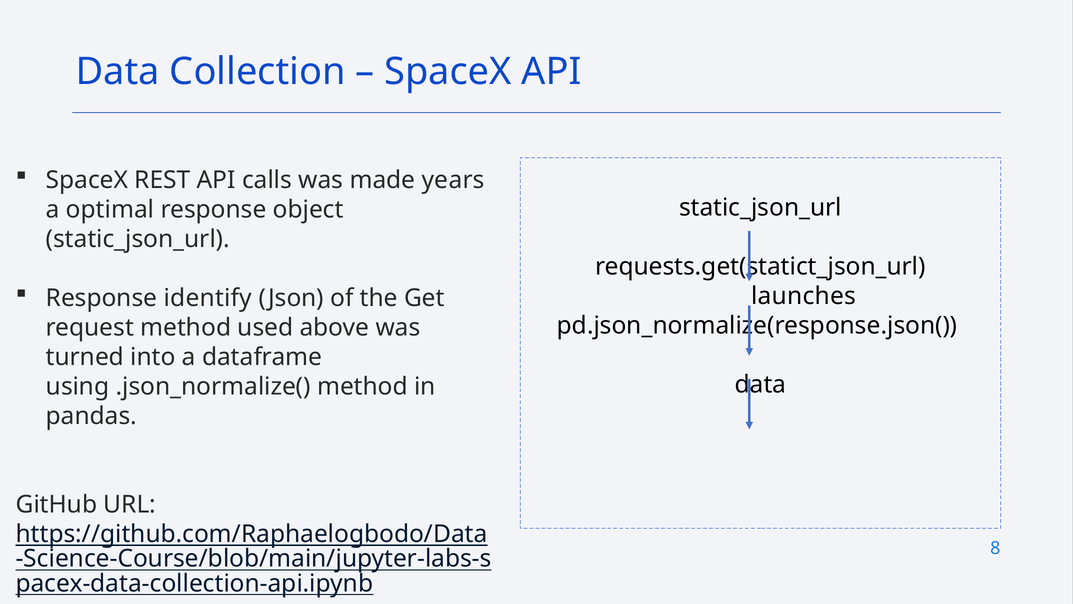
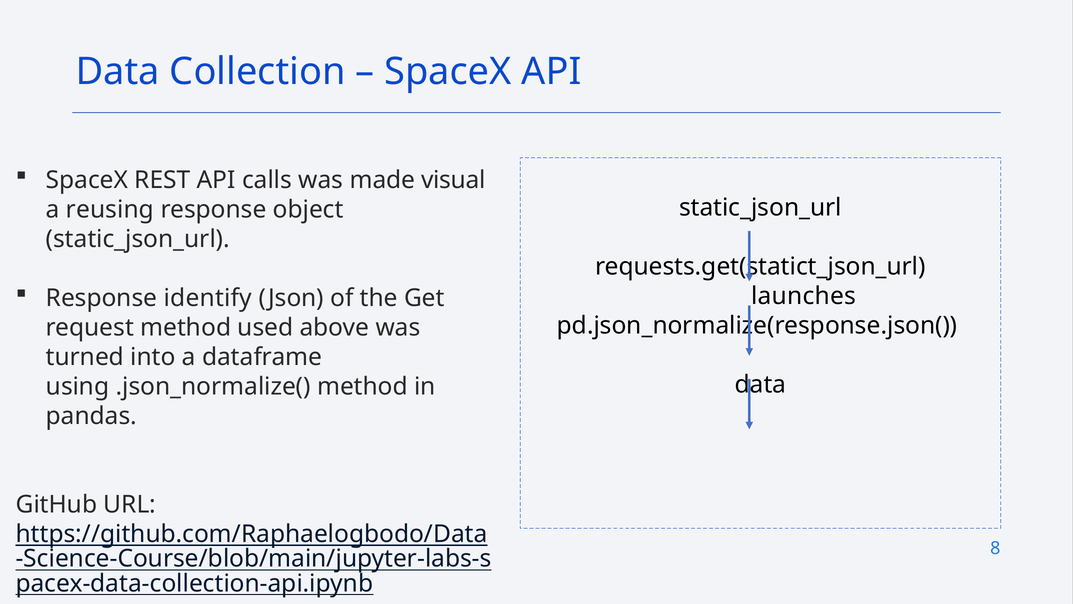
years: years -> visual
optimal: optimal -> reusing
